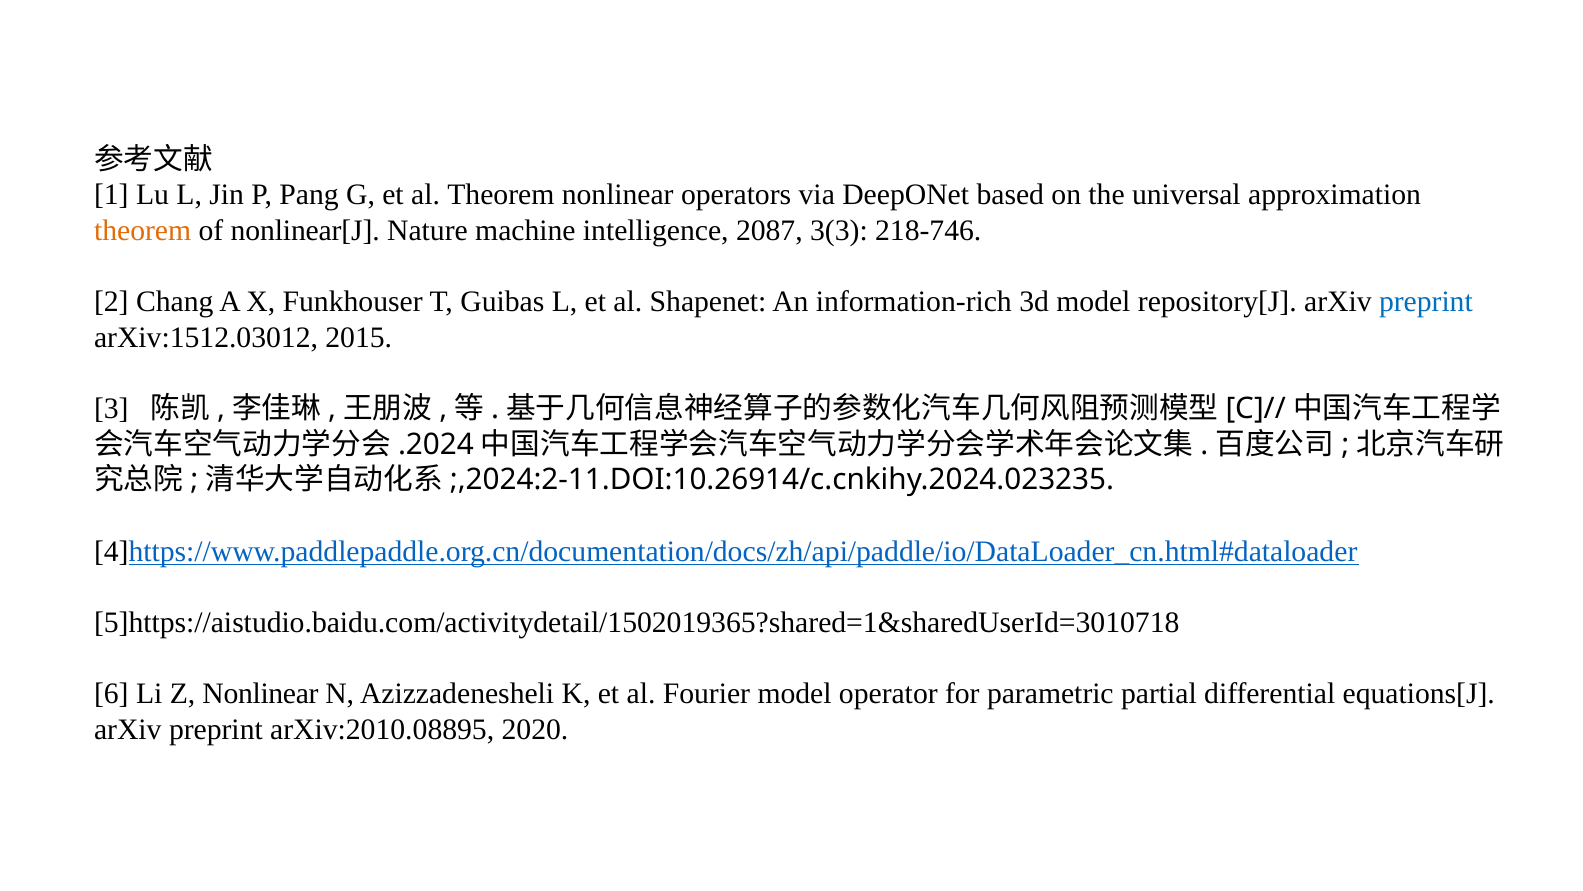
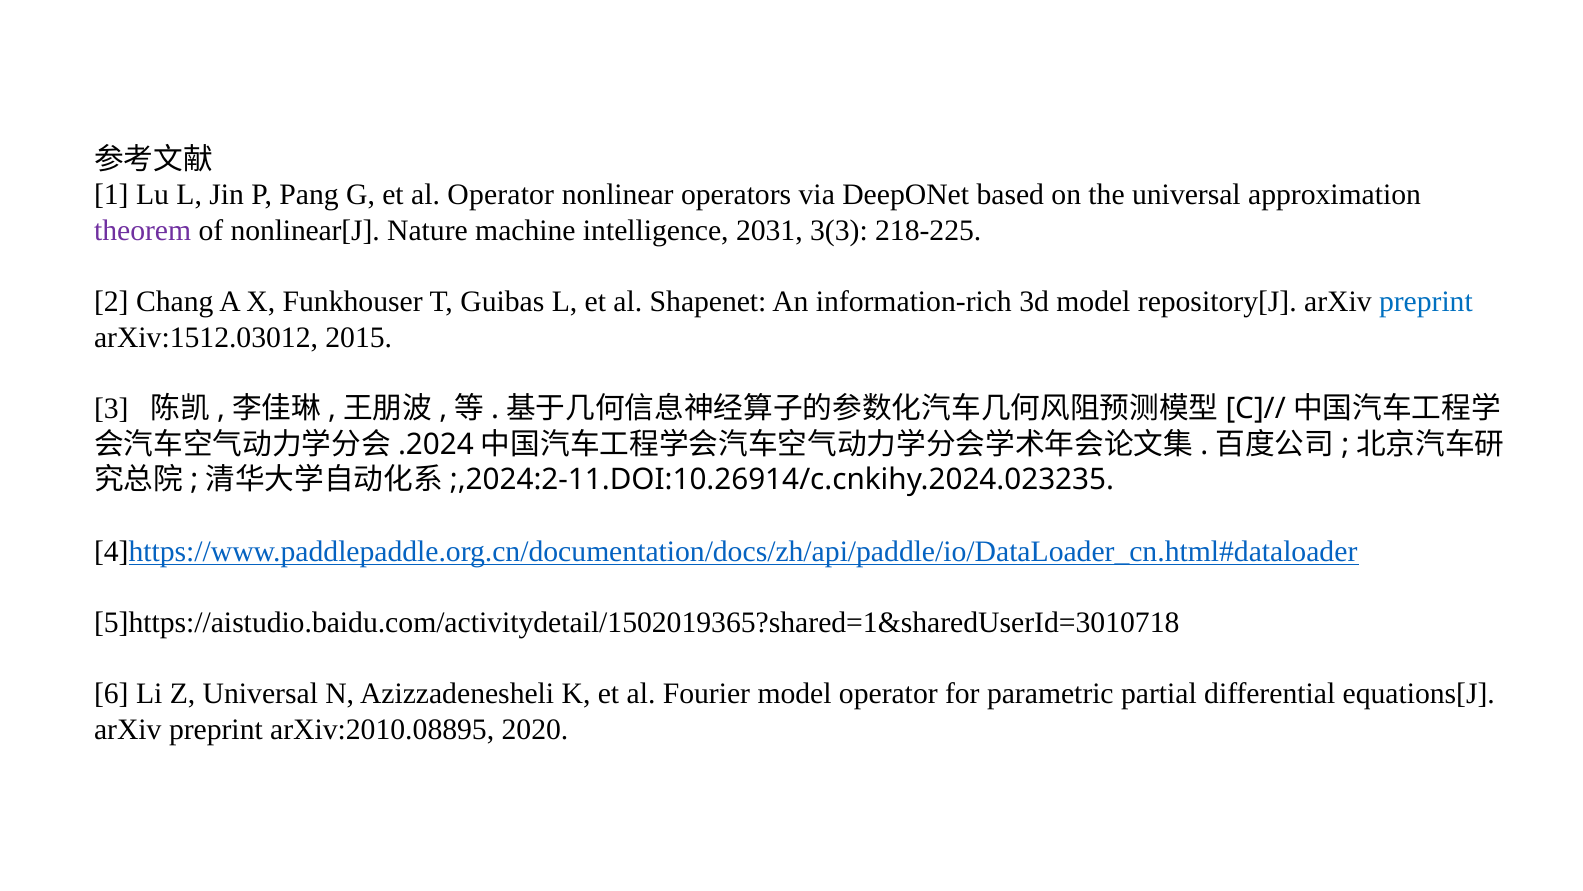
al Theorem: Theorem -> Operator
theorem at (143, 230) colour: orange -> purple
2087: 2087 -> 2031
218-746: 218-746 -> 218-225
Z Nonlinear: Nonlinear -> Universal
